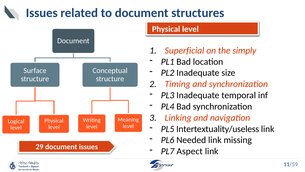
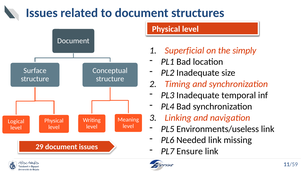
Intertextuality/useless: Intertextuality/useless -> Environments/useless
Aspect: Aspect -> Ensure
